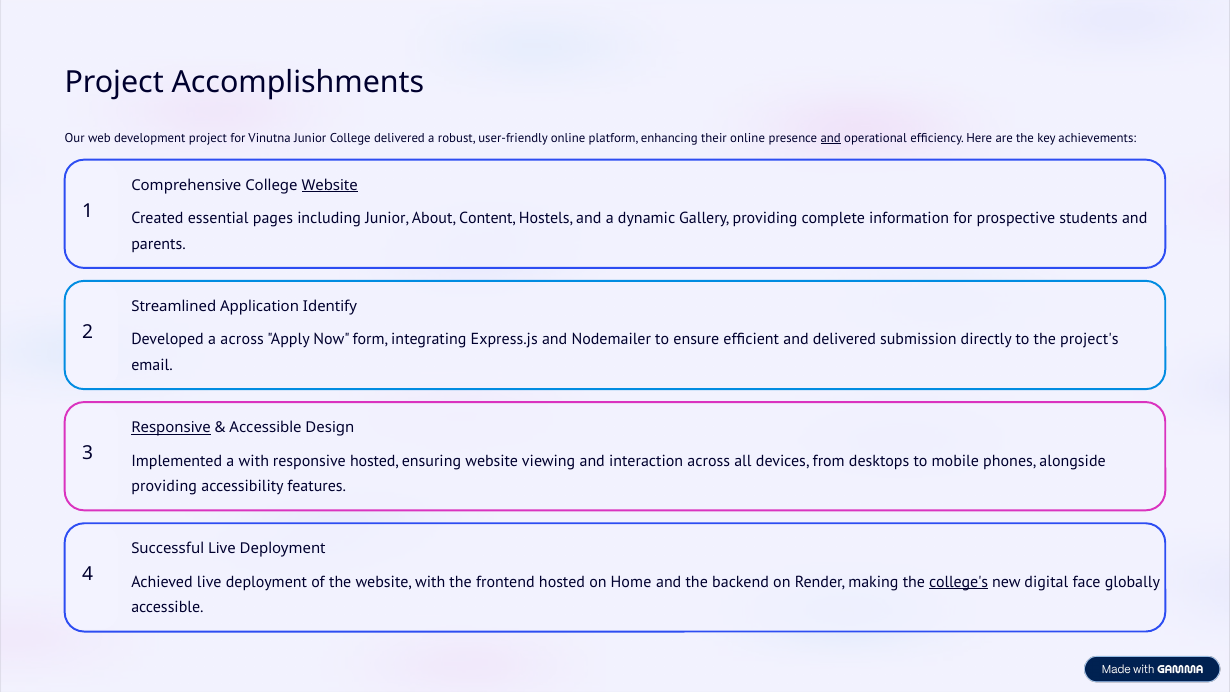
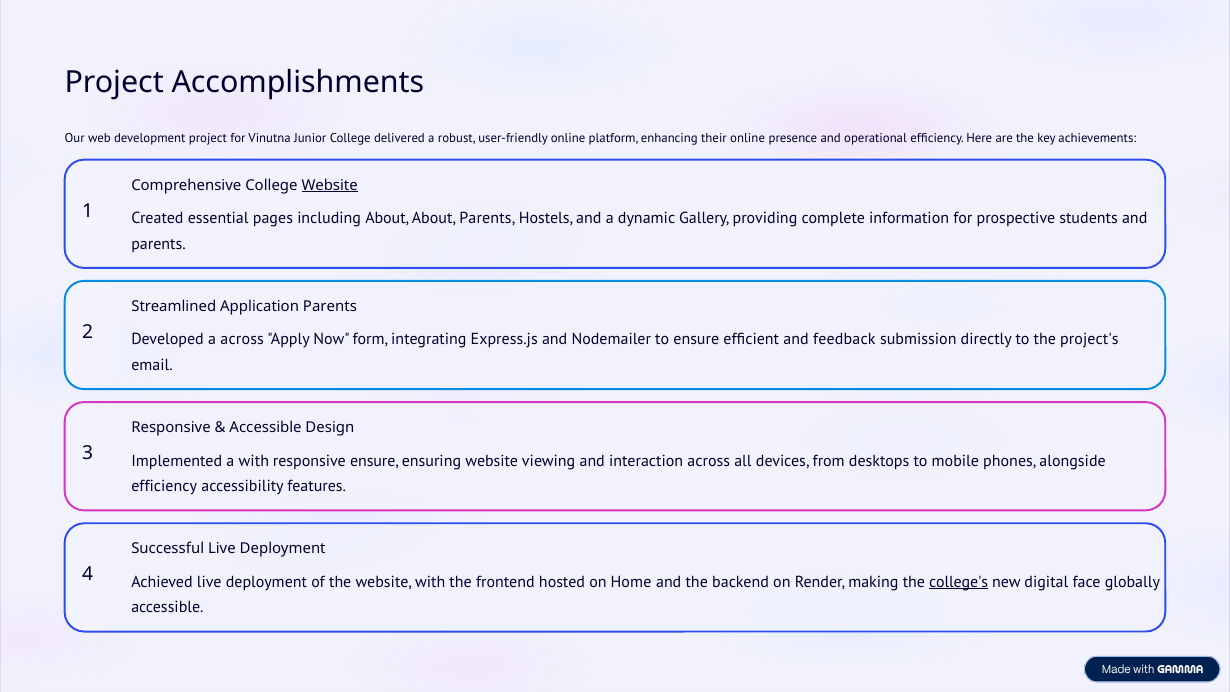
and at (831, 138) underline: present -> none
including Junior: Junior -> About
About Content: Content -> Parents
Application Identify: Identify -> Parents
and delivered: delivered -> feedback
Responsive at (171, 428) underline: present -> none
responsive hosted: hosted -> ensure
providing at (164, 486): providing -> efficiency
